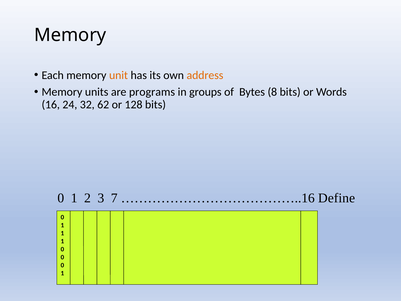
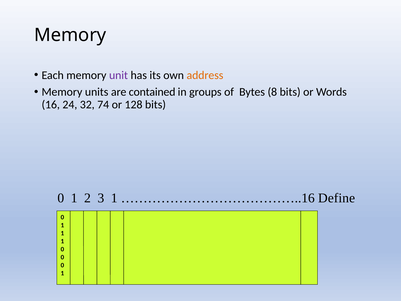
unit colour: orange -> purple
programs: programs -> contained
62: 62 -> 74
3 7: 7 -> 1
